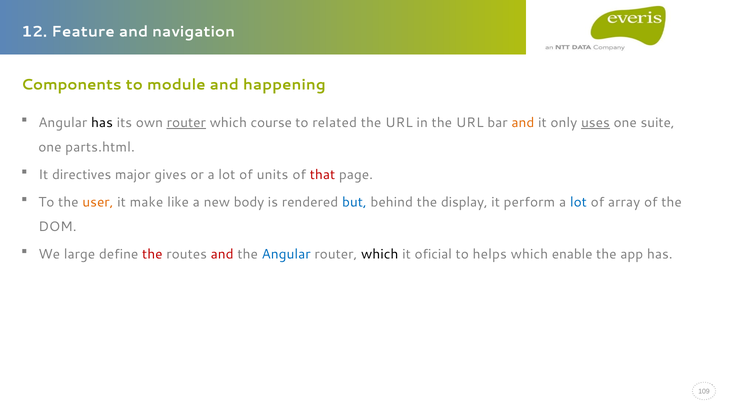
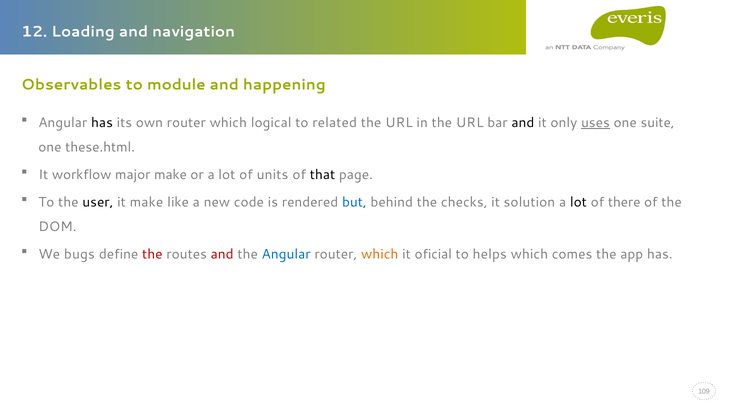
Feature: Feature -> Loading
Components: Components -> Observables
router at (186, 122) underline: present -> none
course: course -> logical
and at (523, 122) colour: orange -> black
parts.html: parts.html -> these.html
directives: directives -> workflow
major gives: gives -> make
that colour: red -> black
user colour: orange -> black
body: body -> code
display: display -> checks
perform: perform -> solution
lot at (578, 202) colour: blue -> black
array: array -> there
large: large -> bugs
which at (380, 254) colour: black -> orange
enable: enable -> comes
